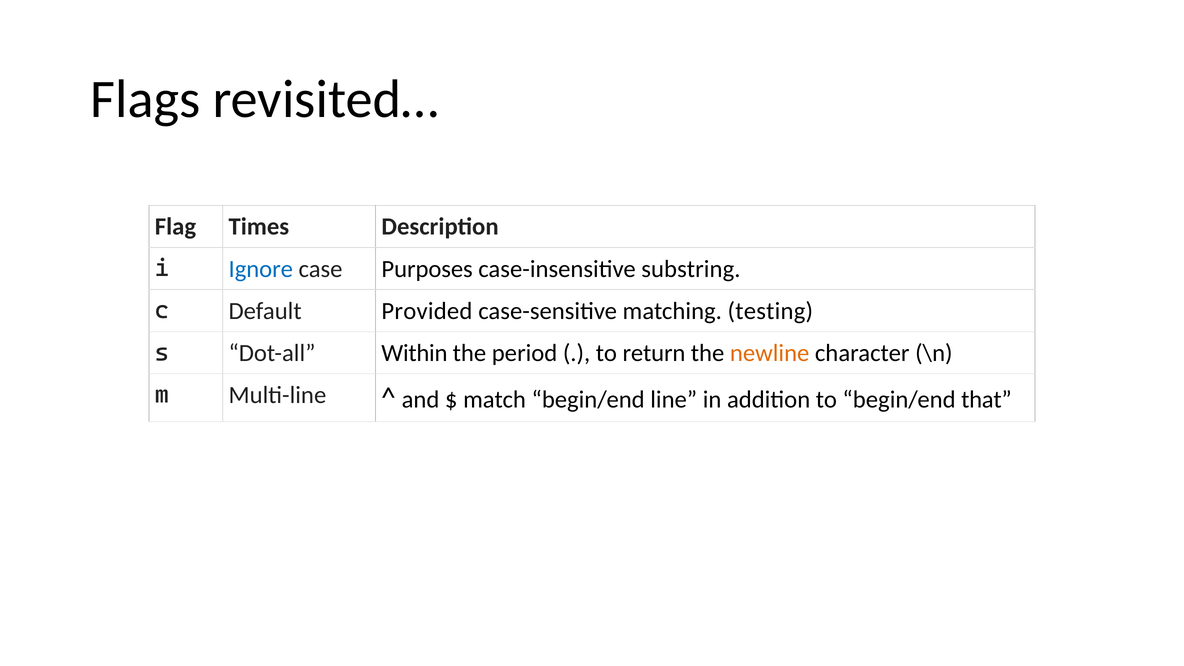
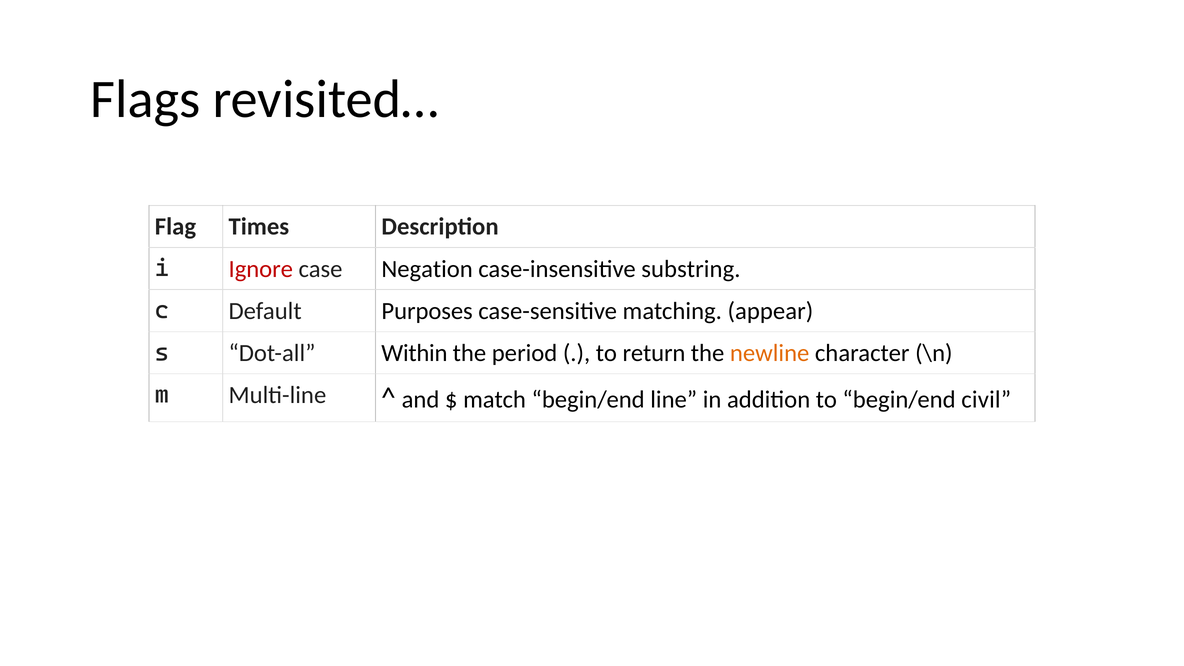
Ignore colour: blue -> red
Purposes: Purposes -> Negation
Provided: Provided -> Purposes
testing: testing -> appear
that: that -> civil
